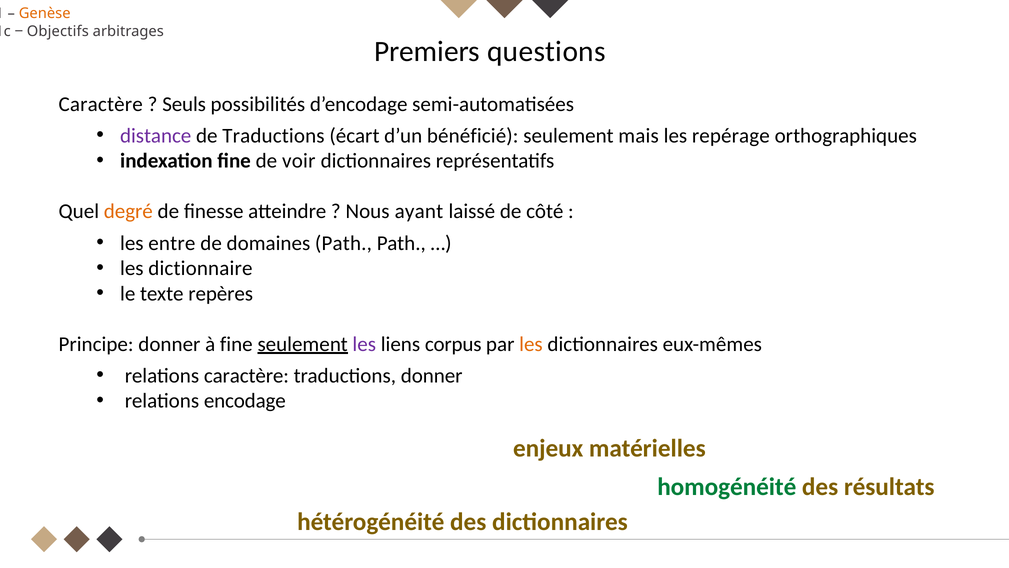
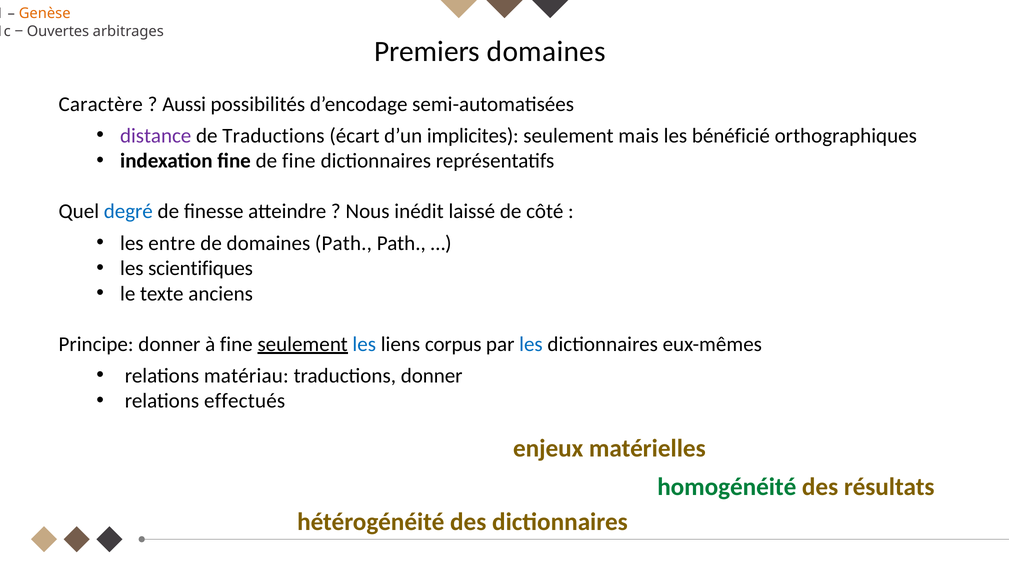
Objectifs: Objectifs -> Ouvertes
Premiers questions: questions -> domaines
Seuls: Seuls -> Aussi
bénéficié: bénéficié -> implicites
repérage: repérage -> bénéficié
de voir: voir -> fine
degré colour: orange -> blue
ayant: ayant -> inédit
dictionnaire: dictionnaire -> scientifiques
repères: repères -> anciens
les at (364, 344) colour: purple -> blue
les at (531, 344) colour: orange -> blue
relations caractère: caractère -> matériau
encodage: encodage -> effectués
